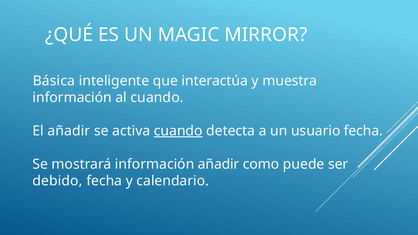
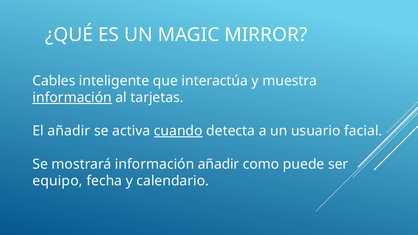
Básica: Básica -> Cables
información at (72, 98) underline: none -> present
al cuando: cuando -> tarjetas
usuario fecha: fecha -> facial
debido: debido -> equipo
